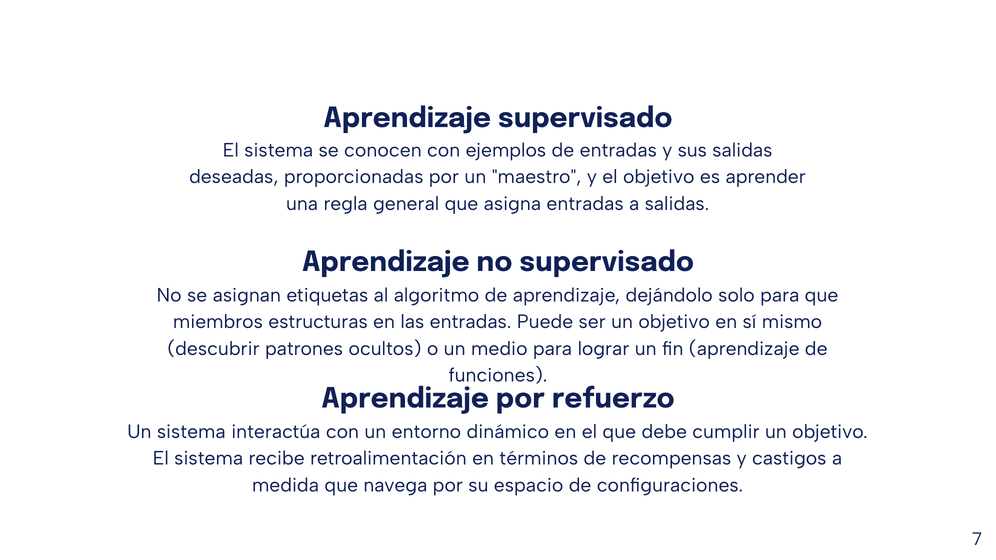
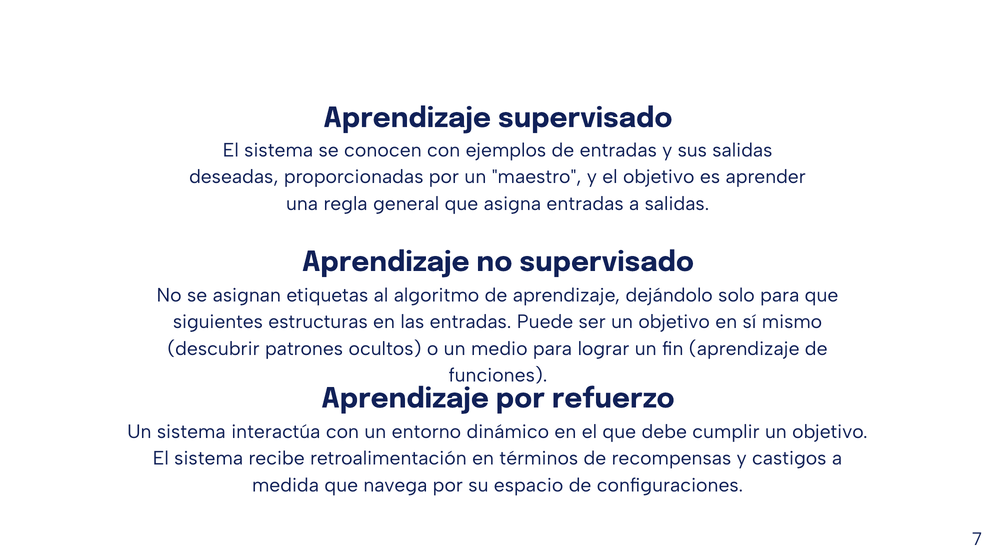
miembros: miembros -> siguientes
